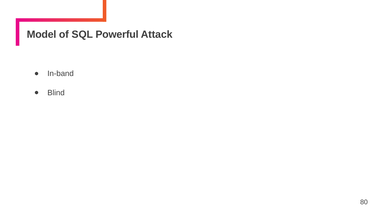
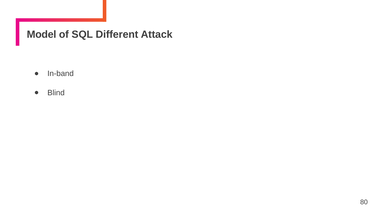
Powerful: Powerful -> Different
